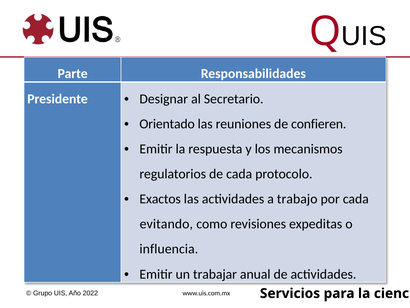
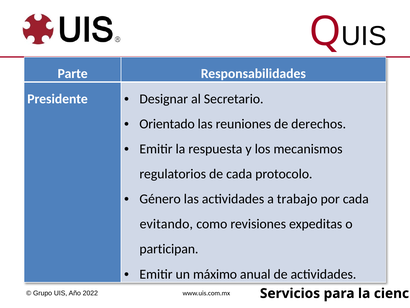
confieren: confieren -> derechos
Exactos: Exactos -> Género
influencia: influencia -> participan
trabajar: trabajar -> máximo
